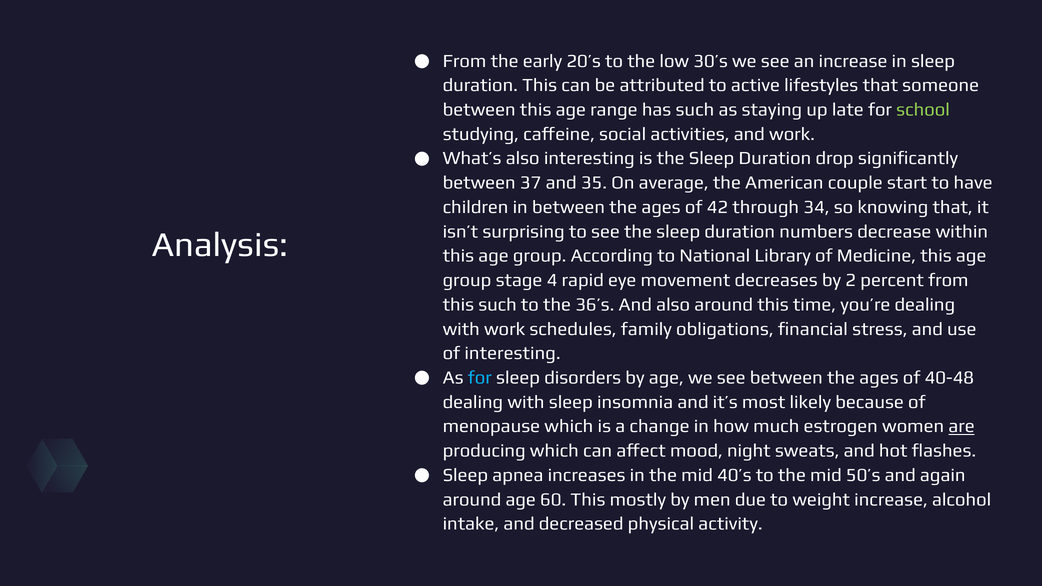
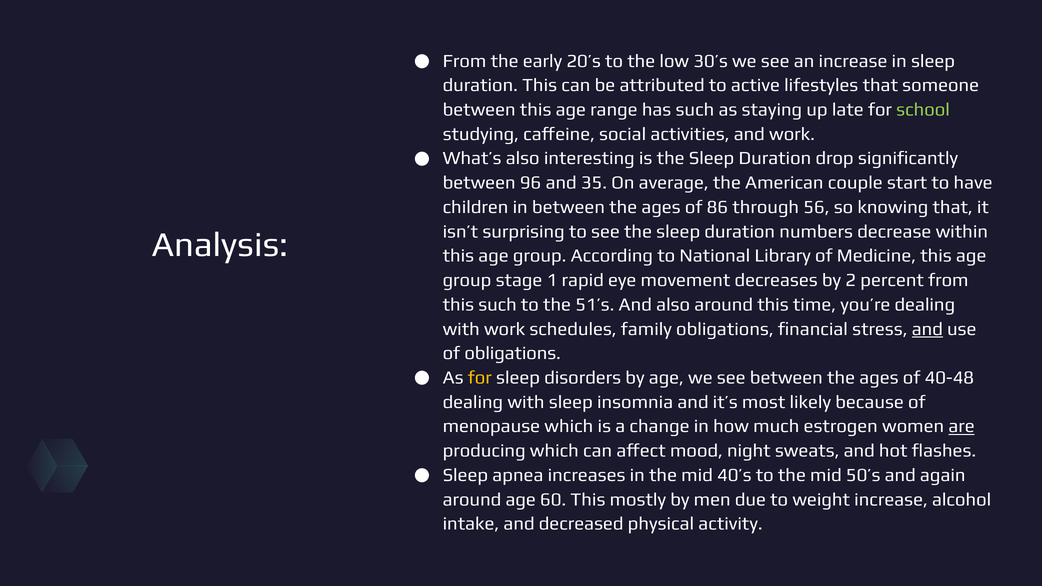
37: 37 -> 96
42: 42 -> 86
34: 34 -> 56
4: 4 -> 1
36’s: 36’s -> 51’s
and at (927, 329) underline: none -> present
of interesting: interesting -> obligations
for at (480, 378) colour: light blue -> yellow
